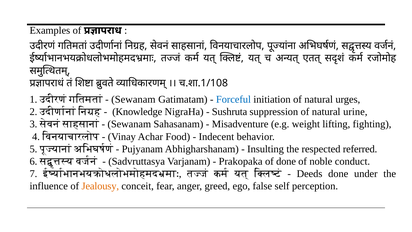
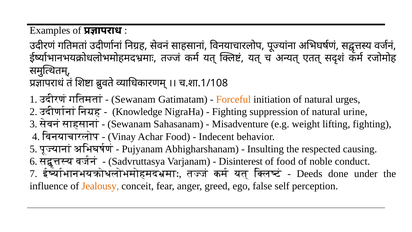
Forceful colour: blue -> orange
Sushruta at (230, 112): Sushruta -> Fighting
referred: referred -> causing
Prakopaka: Prakopaka -> Disinterest
of done: done -> food
